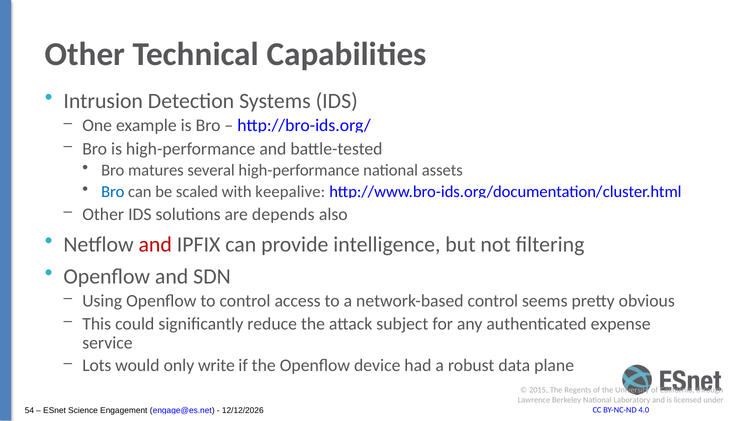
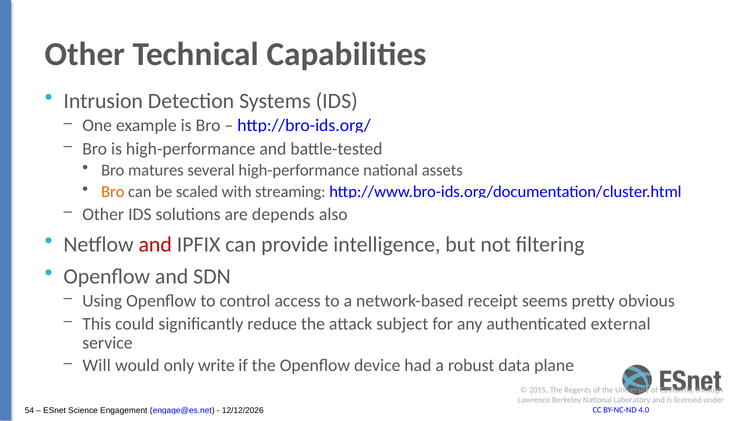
Bro at (113, 192) colour: blue -> orange
keepalive: keepalive -> streaming
network-based control: control -> receipt
expense: expense -> external
Lots: Lots -> Will
